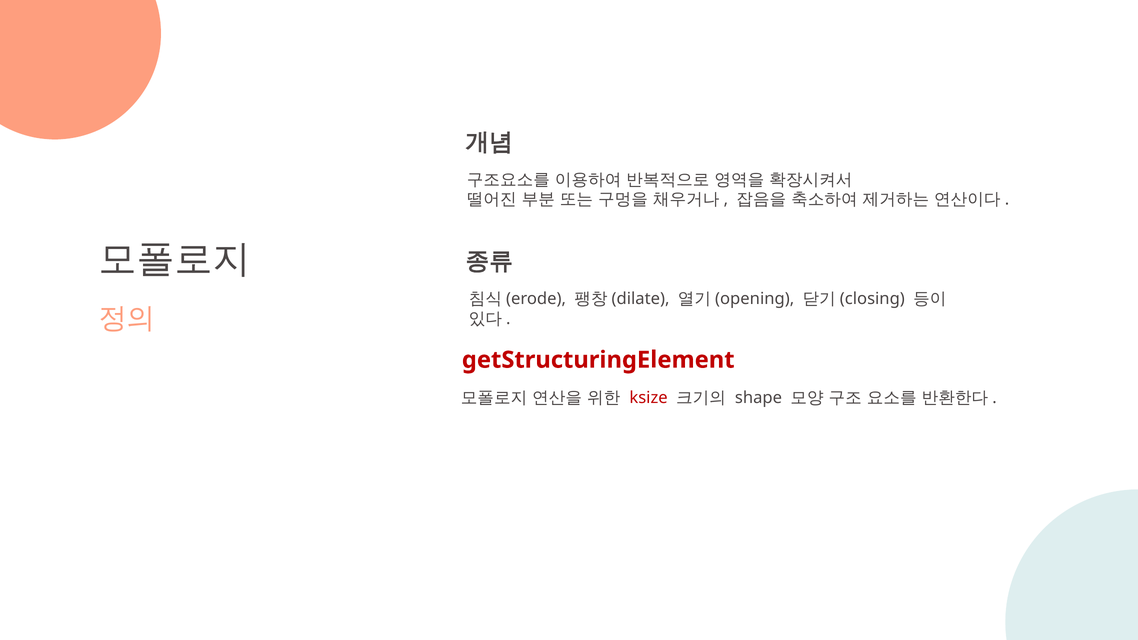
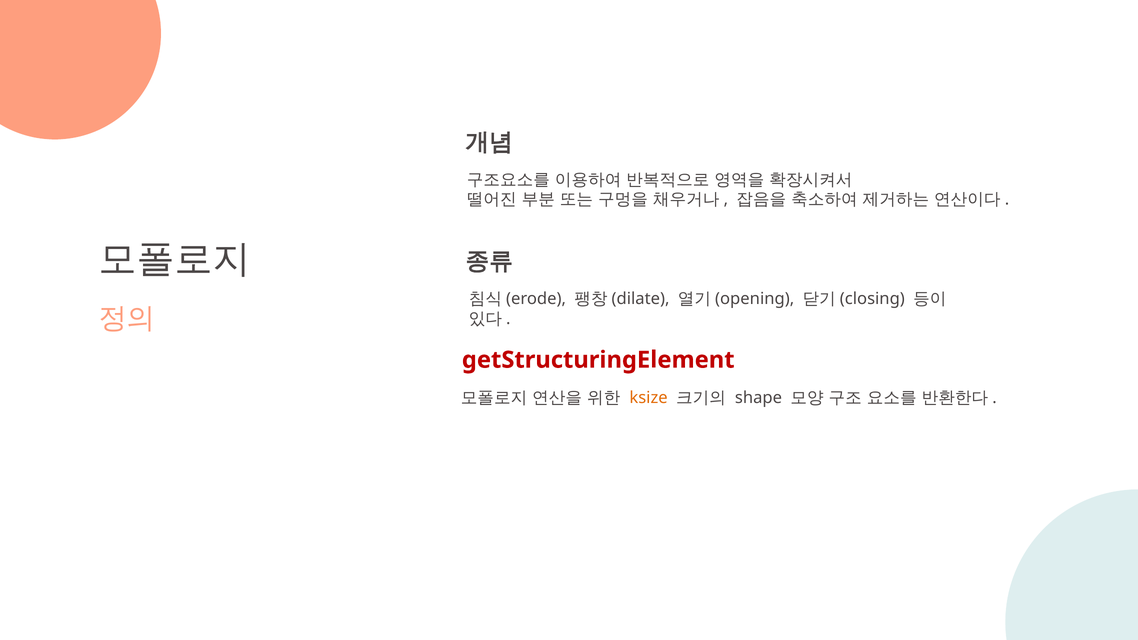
ksize colour: red -> orange
